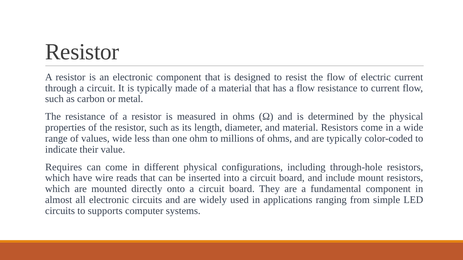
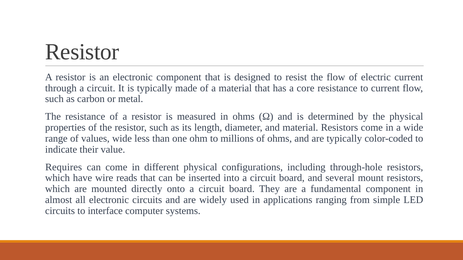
a flow: flow -> core
include: include -> several
supports: supports -> interface
